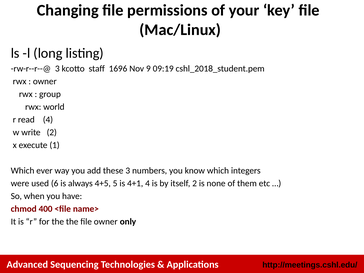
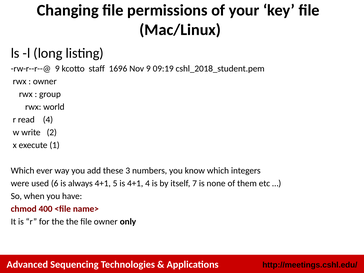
rw-r--r--@ 3: 3 -> 9
always 4+5: 4+5 -> 4+1
itself 2: 2 -> 7
